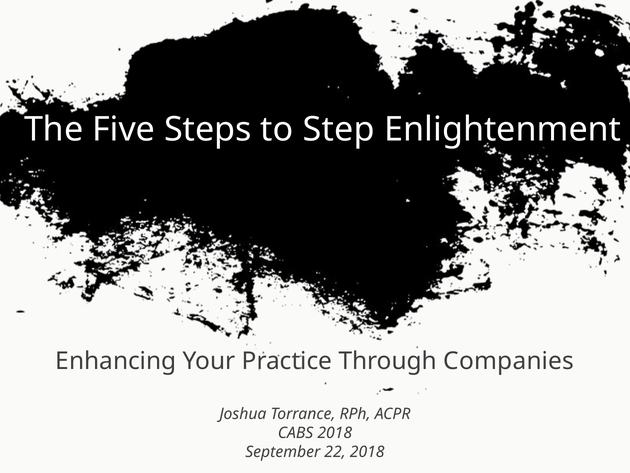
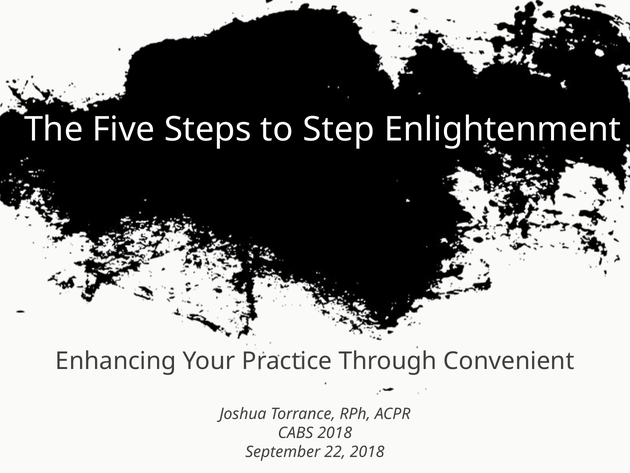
Companies: Companies -> Convenient
